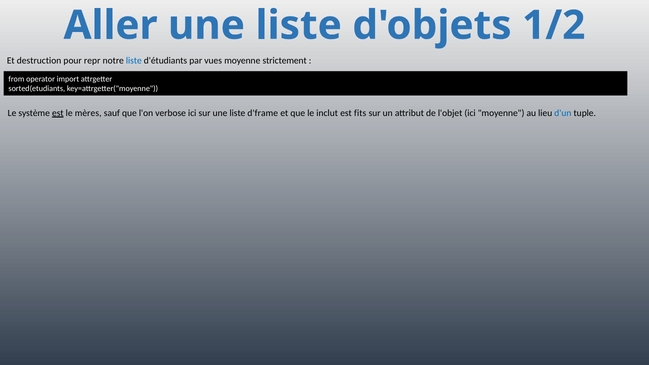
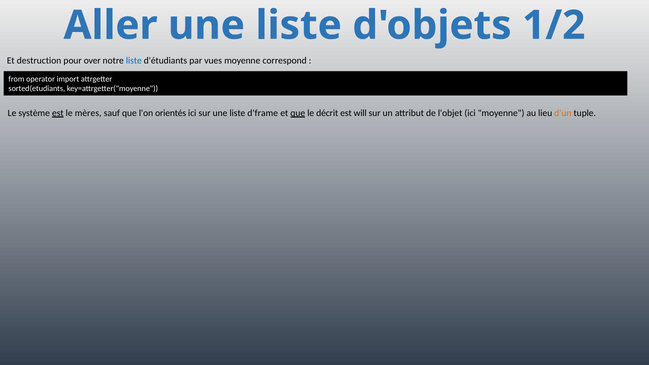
repr: repr -> over
strictement: strictement -> correspond
verbose: verbose -> orientés
que at (298, 113) underline: none -> present
inclut: inclut -> décrit
fits: fits -> will
d'un colour: blue -> orange
